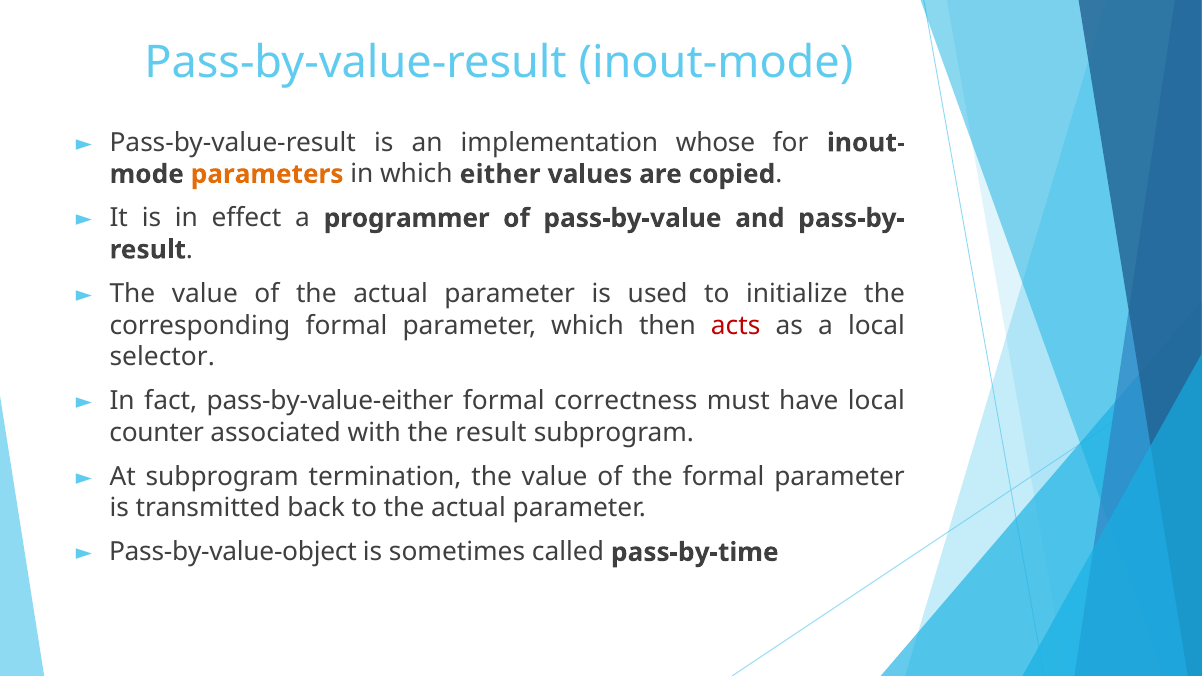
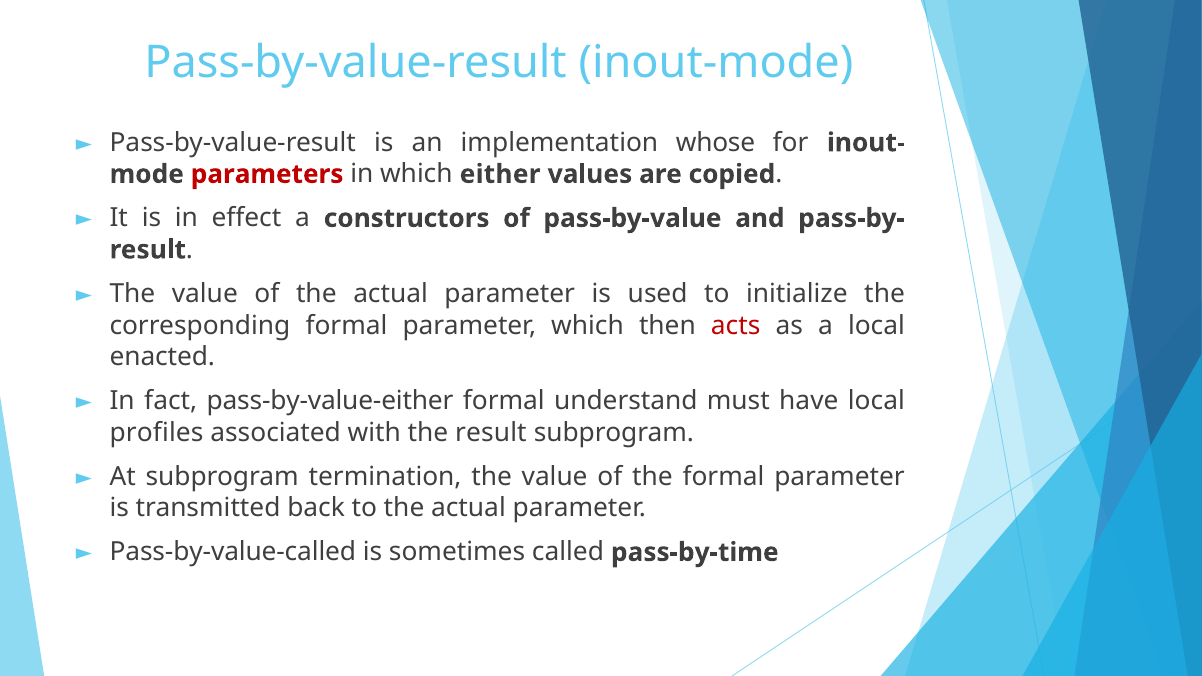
parameters colour: orange -> red
programmer: programmer -> constructors
selector: selector -> enacted
correctness: correctness -> understand
counter: counter -> profiles
Pass-by-value-object: Pass-by-value-object -> Pass-by-value-called
